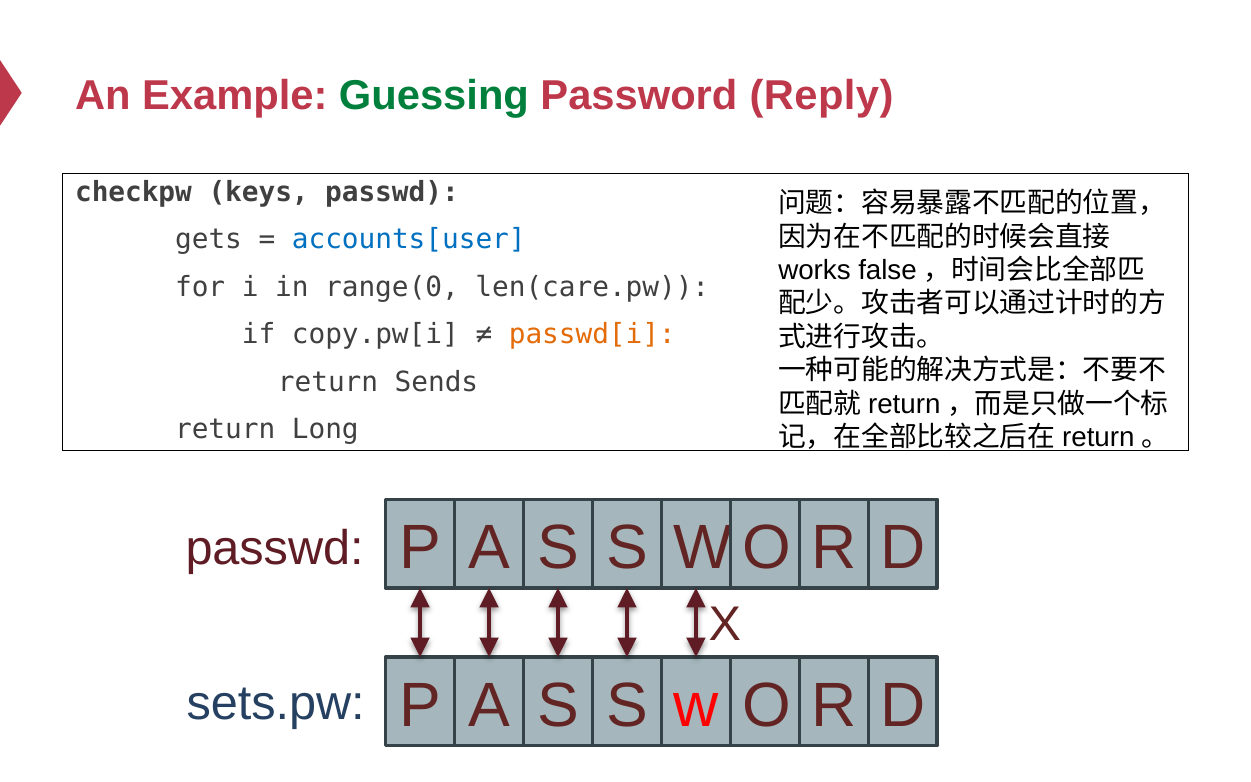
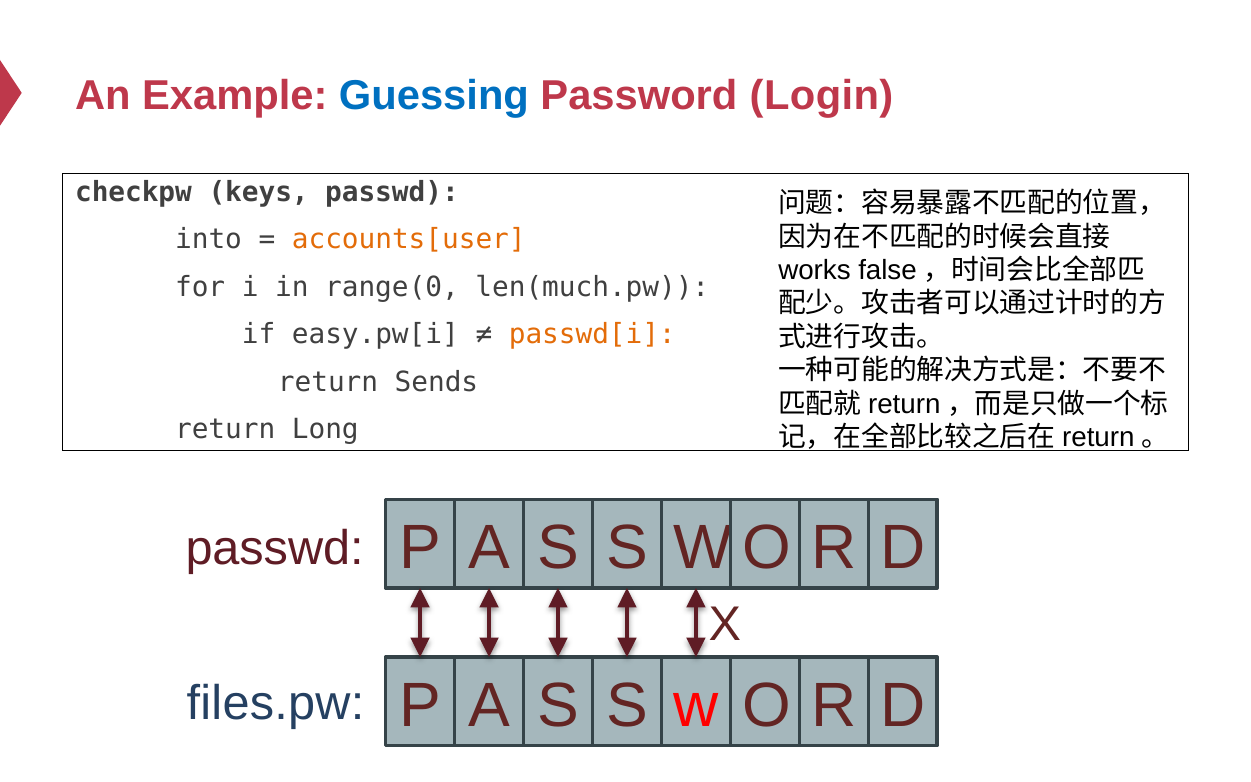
Guessing colour: green -> blue
Reply: Reply -> Login
gets: gets -> into
accounts[user colour: blue -> orange
len(care.pw: len(care.pw -> len(much.pw
copy.pw[i: copy.pw[i -> easy.pw[i
sets.pw: sets.pw -> files.pw
